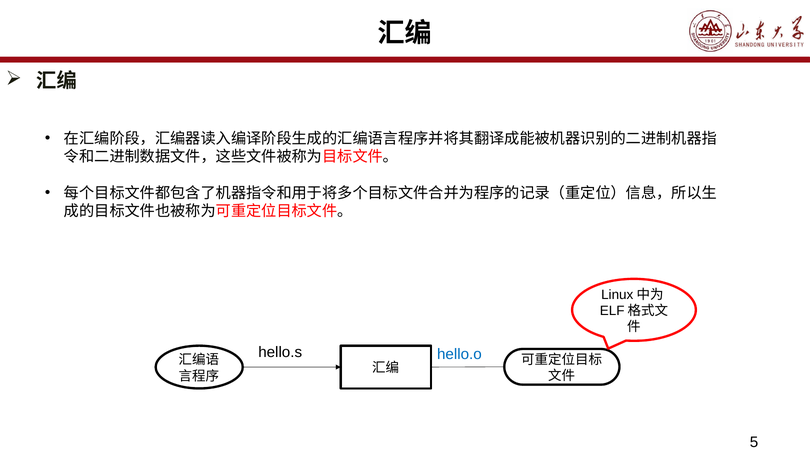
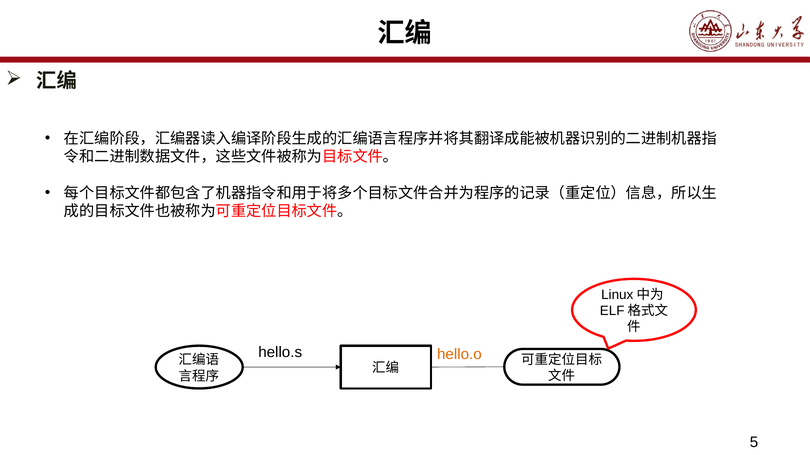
hello.o colour: blue -> orange
